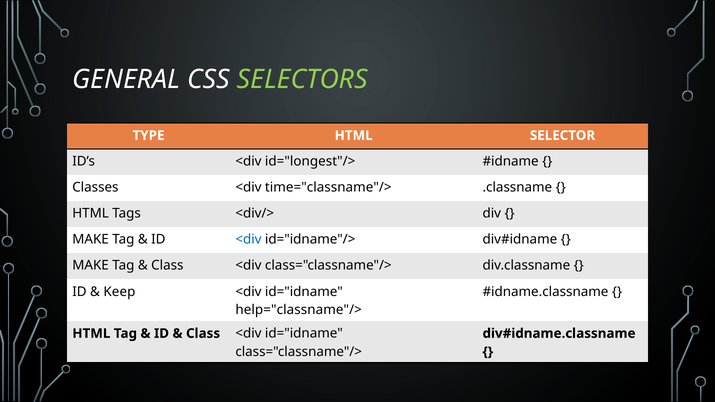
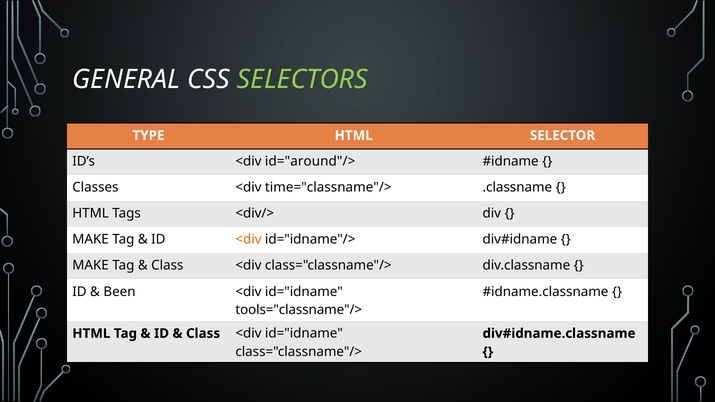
id="longest"/>: id="longest"/> -> id="around"/>
<div at (248, 240) colour: blue -> orange
Keep: Keep -> Been
help="classname"/>: help="classname"/> -> tools="classname"/>
